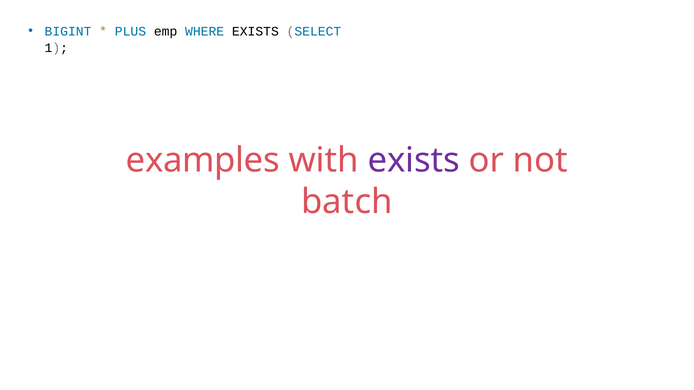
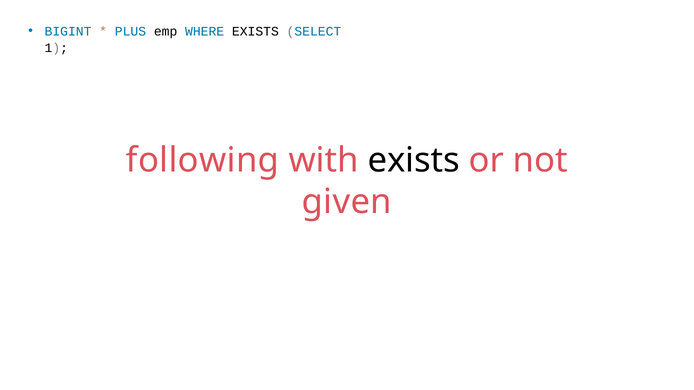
examples: examples -> following
exists at (414, 160) colour: purple -> black
batch: batch -> given
